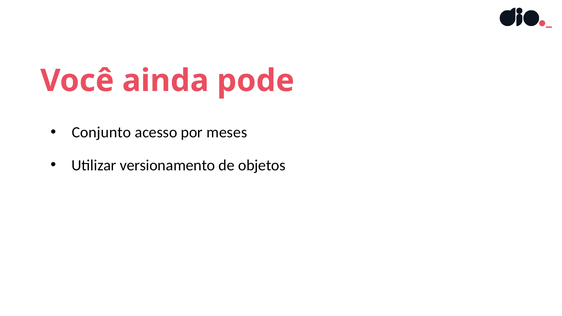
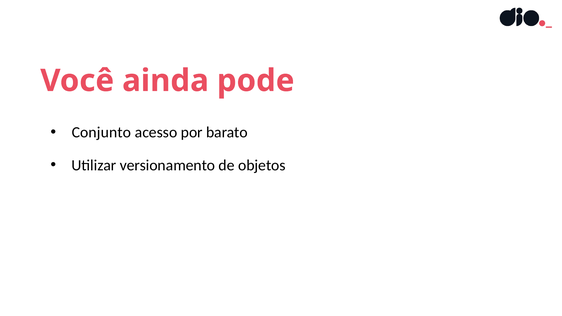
meses: meses -> barato
